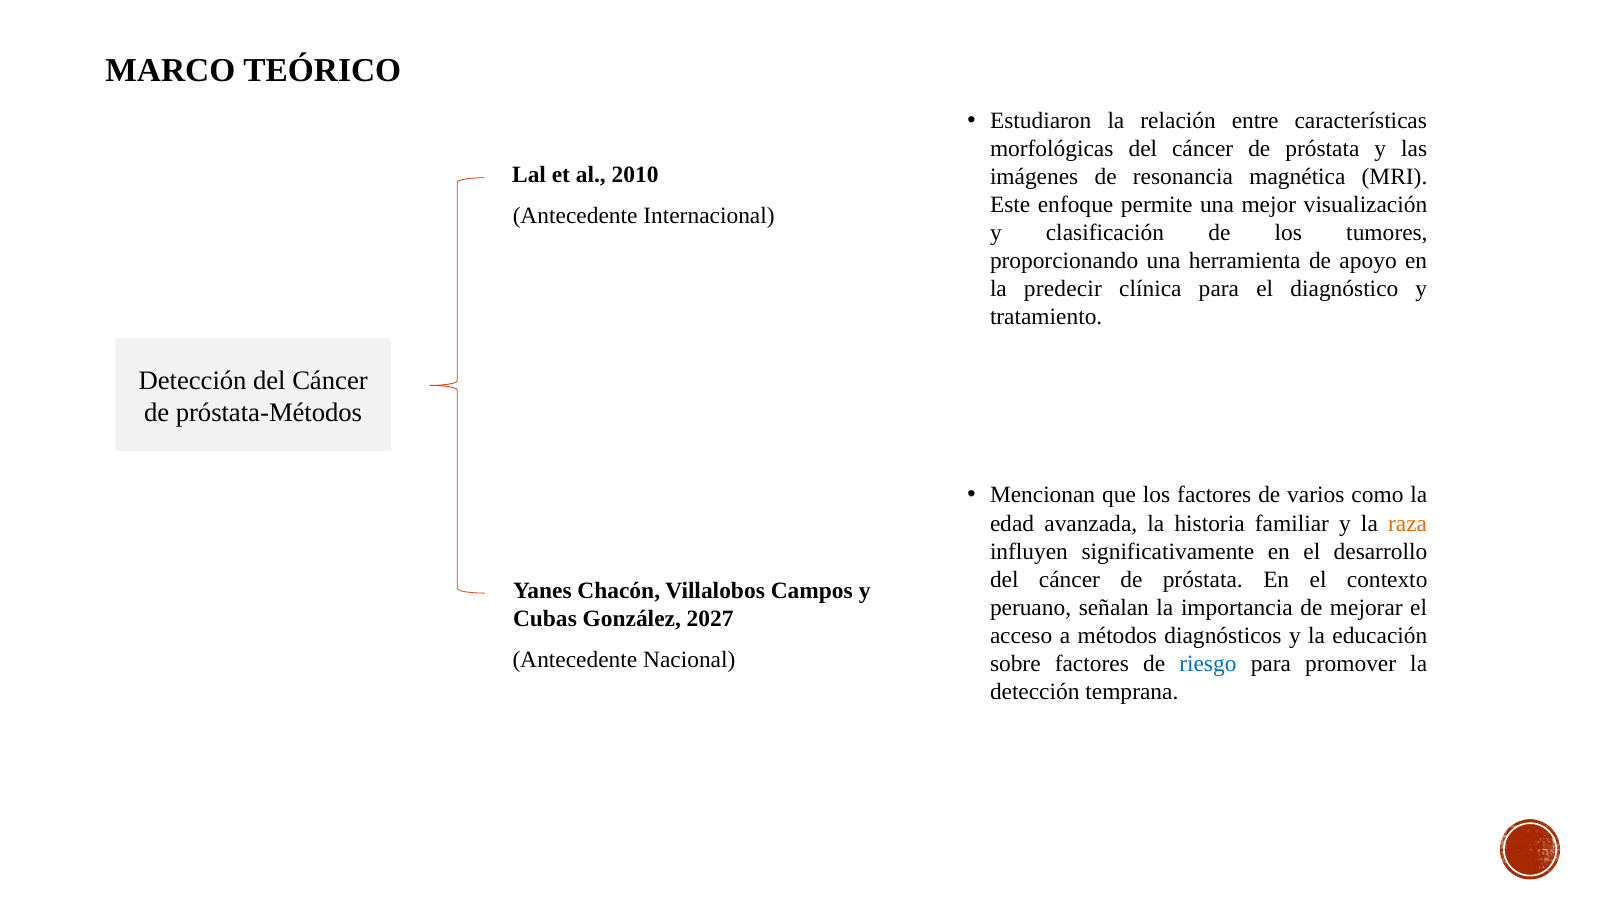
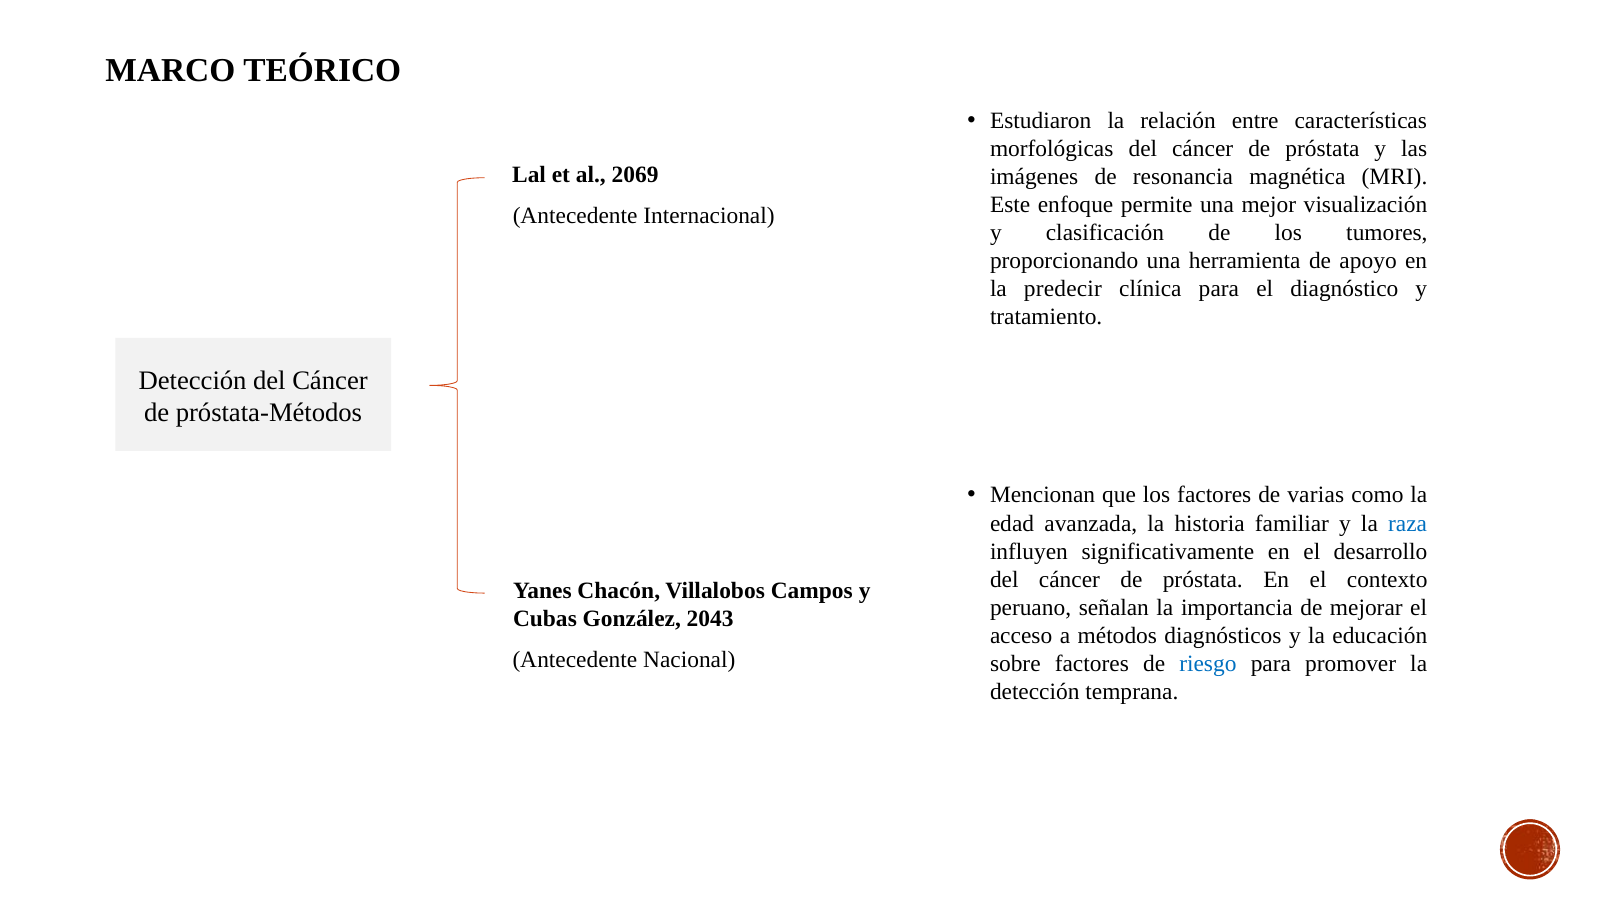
2010: 2010 -> 2069
varios: varios -> varias
raza colour: orange -> blue
2027: 2027 -> 2043
